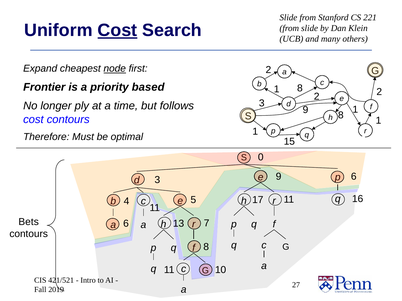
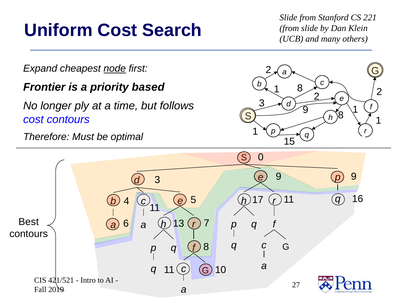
Cost at (117, 30) underline: present -> none
9 6: 6 -> 9
Bets: Bets -> Best
